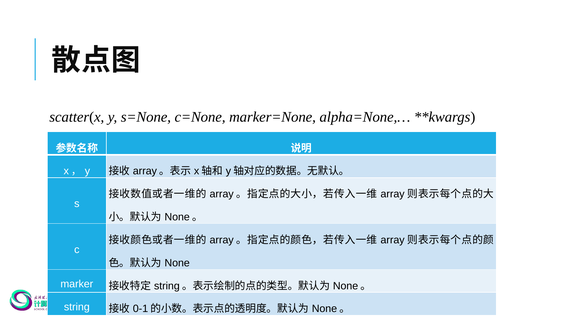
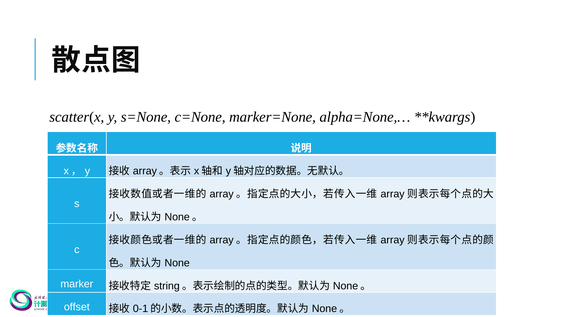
string: string -> offset
